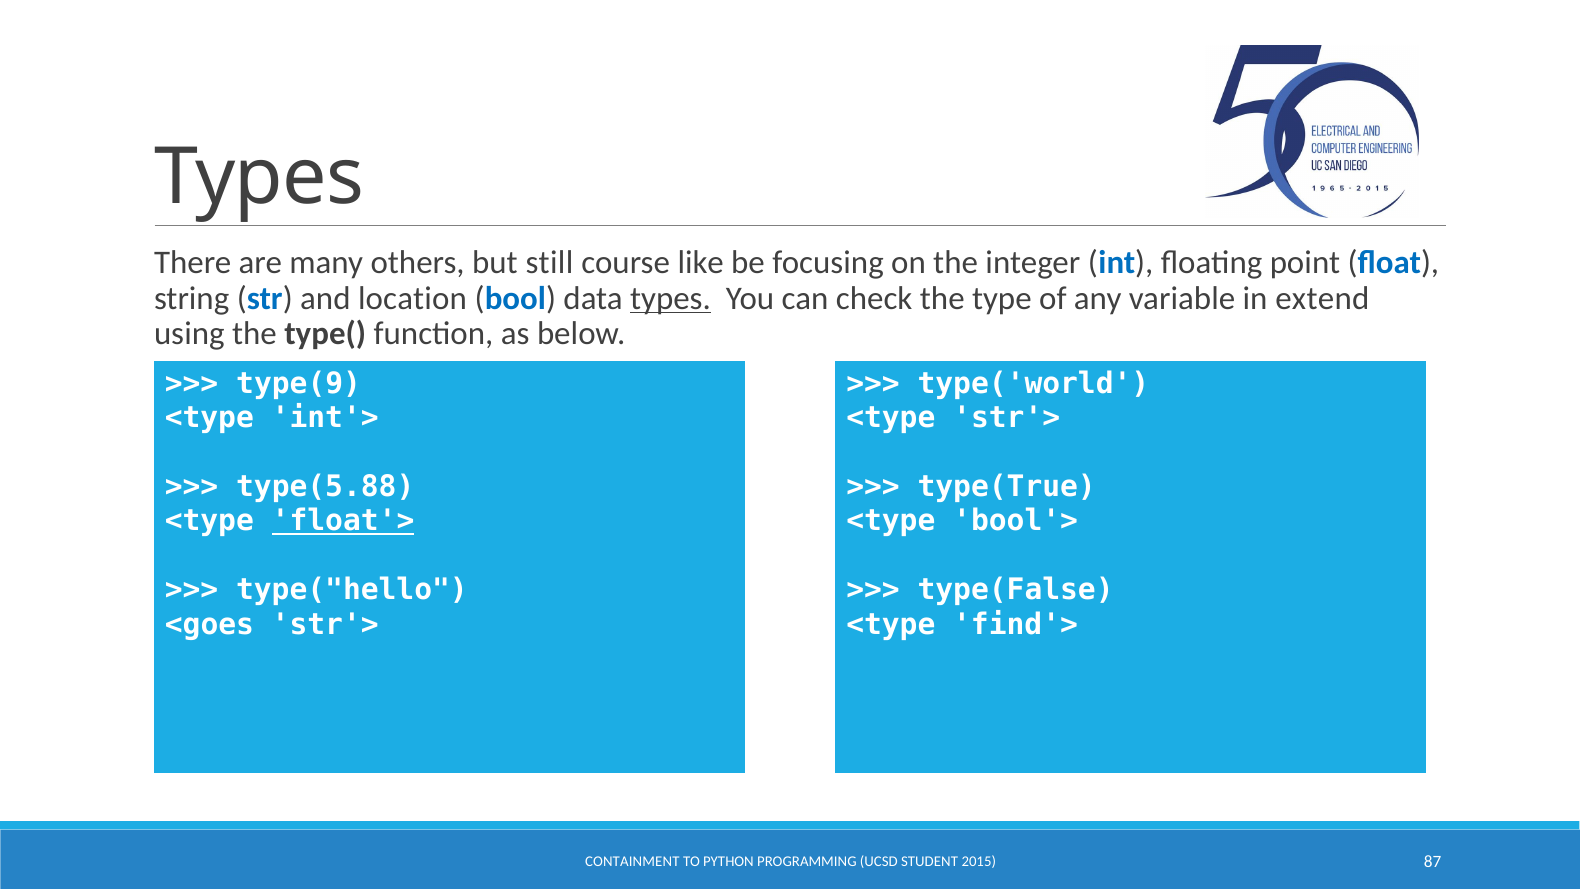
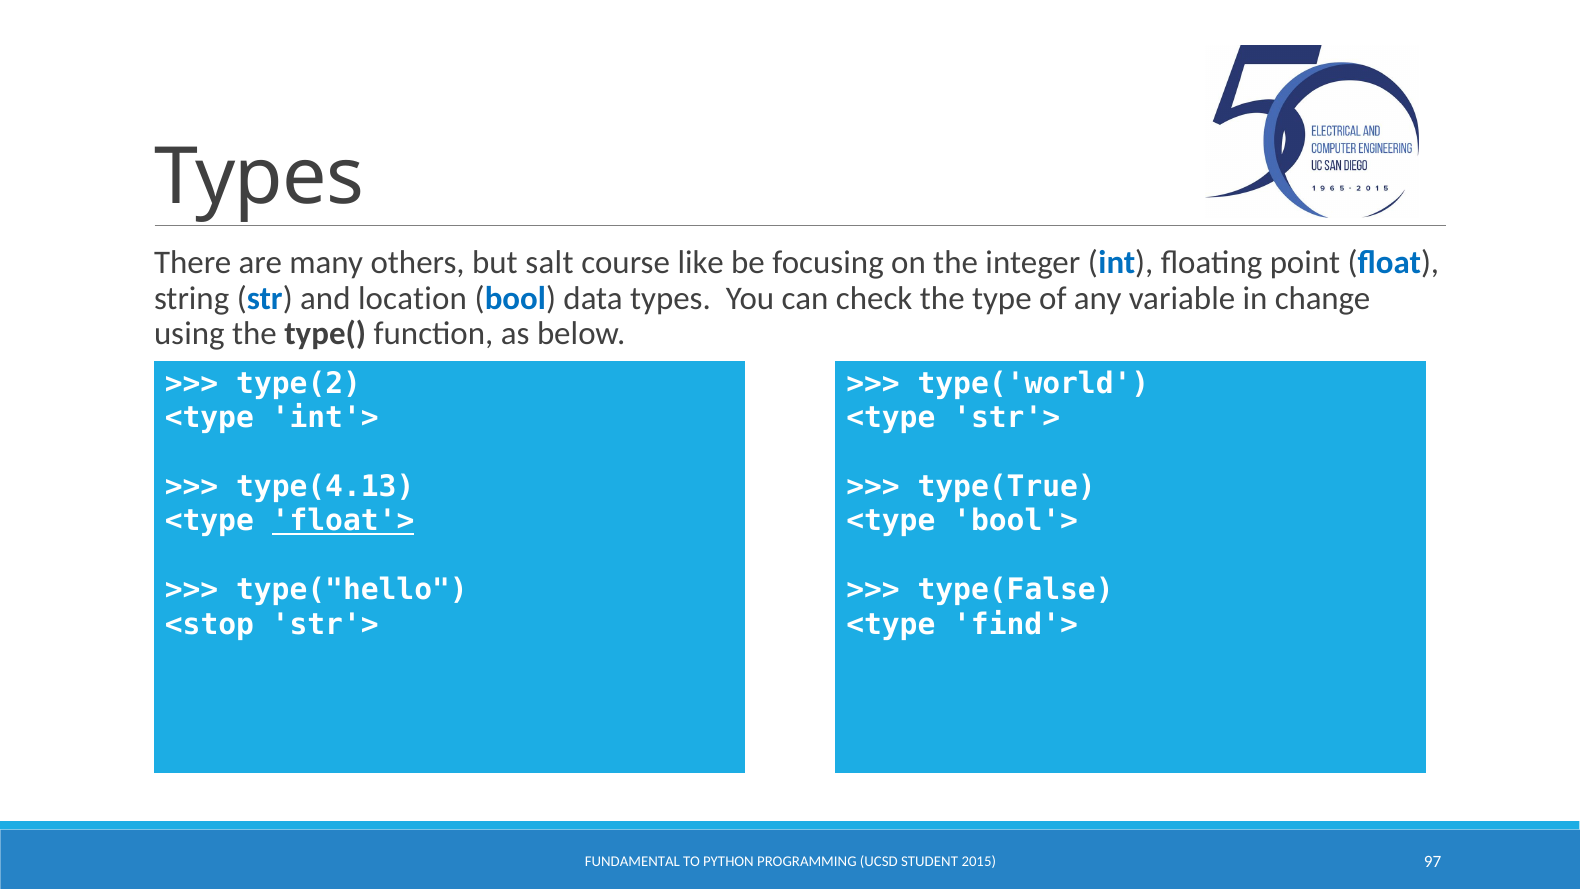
still: still -> salt
types at (670, 298) underline: present -> none
extend: extend -> change
type(9: type(9 -> type(2
type(5.88: type(5.88 -> type(4.13
<goes: <goes -> <stop
CONTAINMENT: CONTAINMENT -> FUNDAMENTAL
87: 87 -> 97
